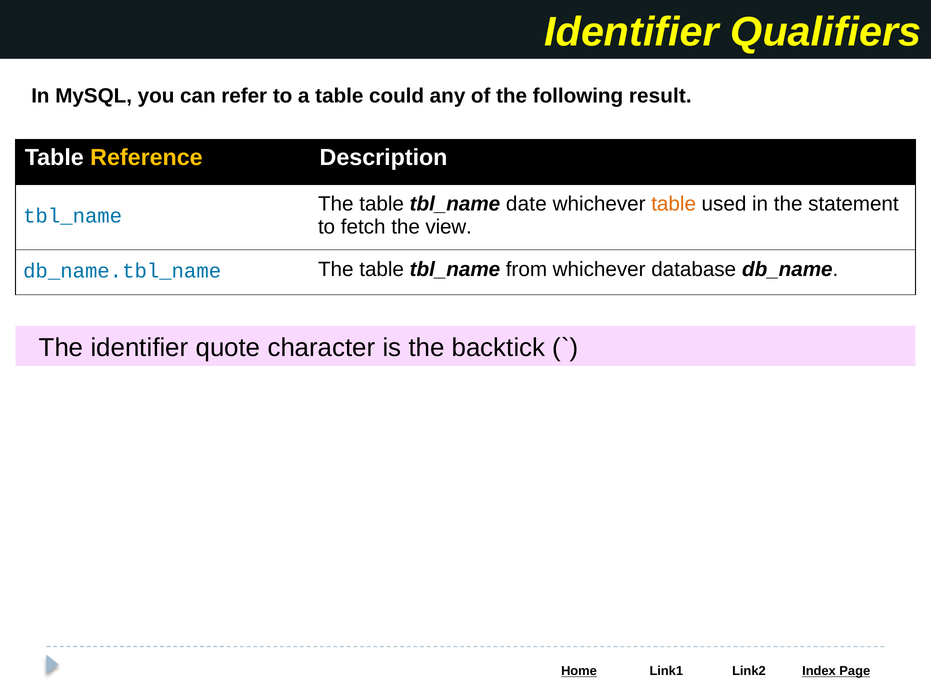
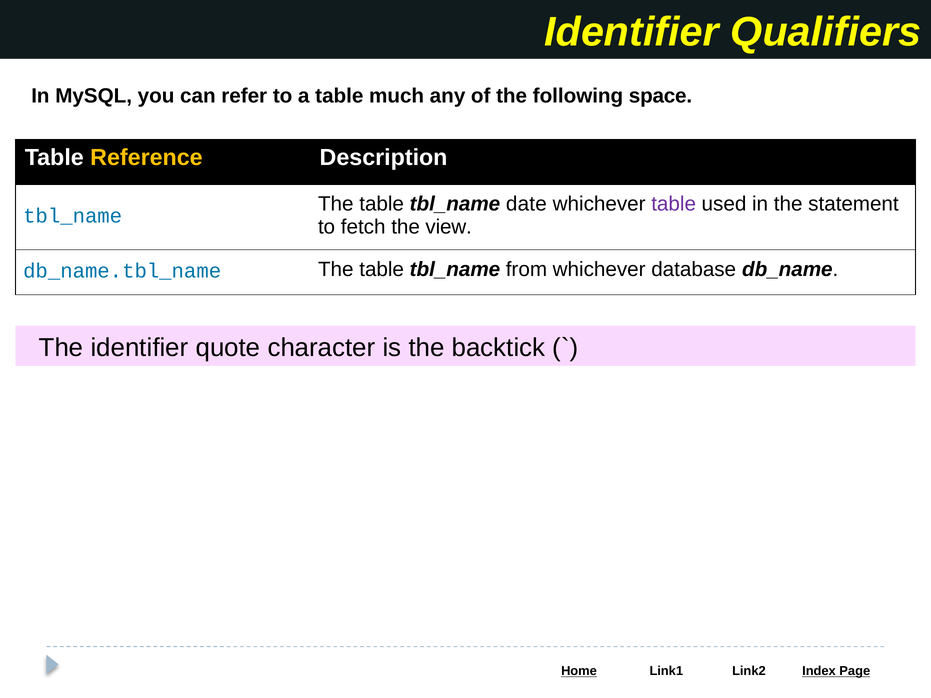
could: could -> much
result: result -> space
table at (674, 204) colour: orange -> purple
